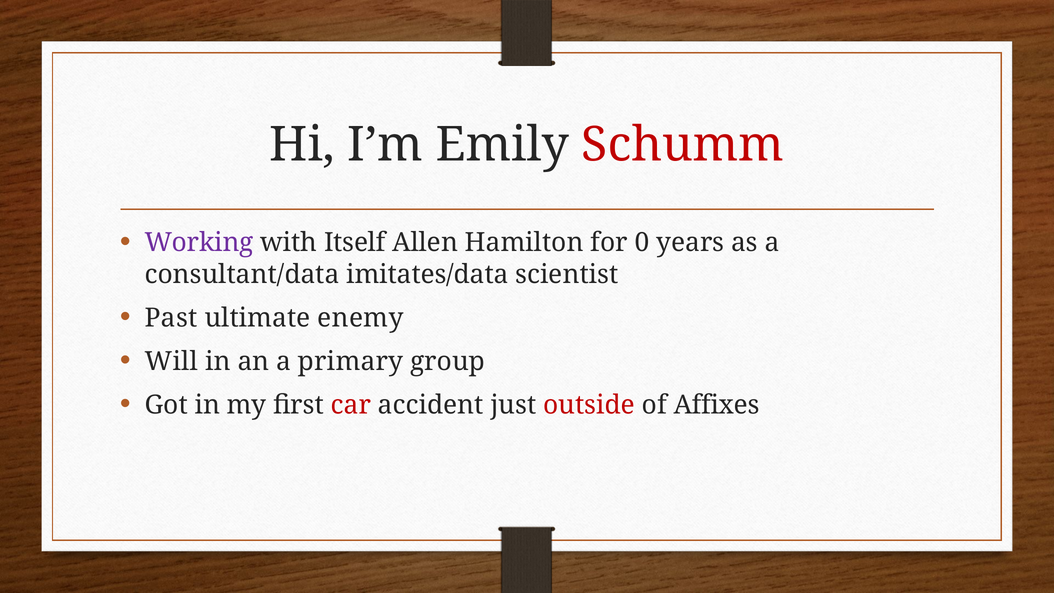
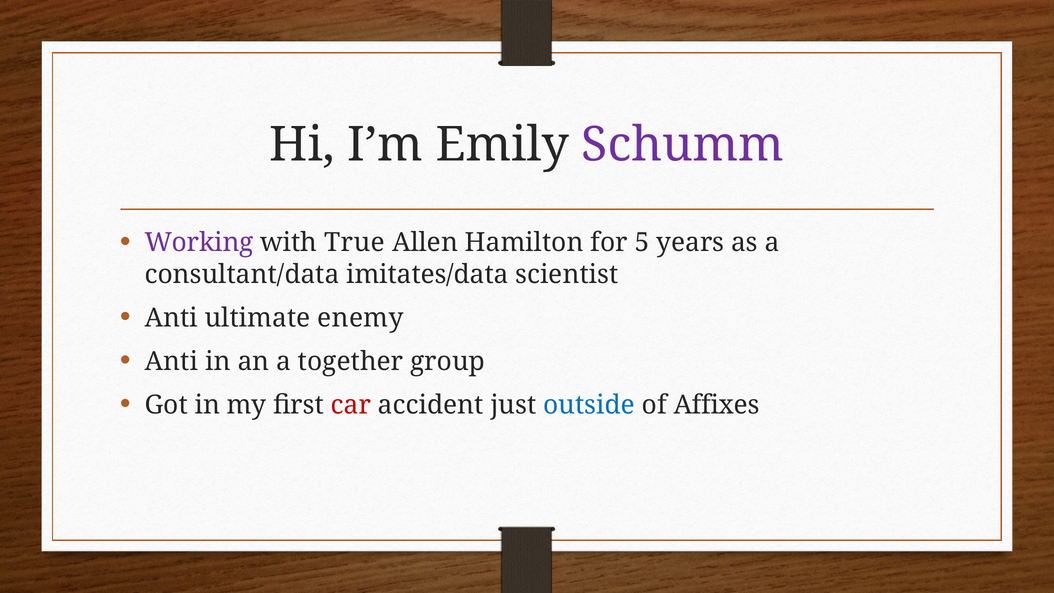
Schumm colour: red -> purple
Itself: Itself -> True
0: 0 -> 5
Past at (171, 318): Past -> Anti
Will at (171, 361): Will -> Anti
primary: primary -> together
outside colour: red -> blue
